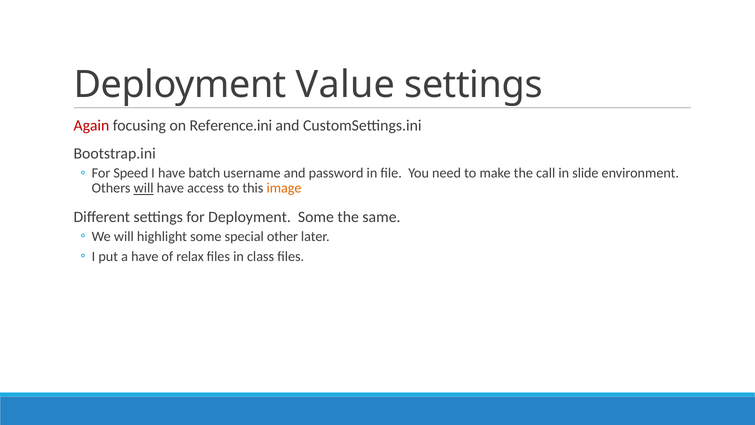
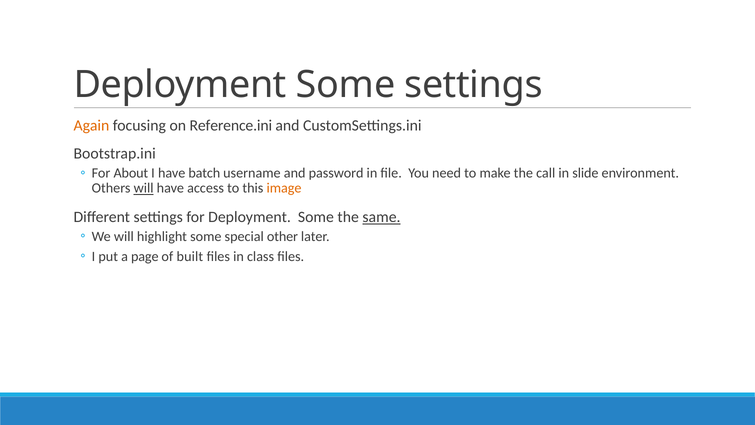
Value at (345, 85): Value -> Some
Again colour: red -> orange
Speed: Speed -> About
same underline: none -> present
a have: have -> page
relax: relax -> built
